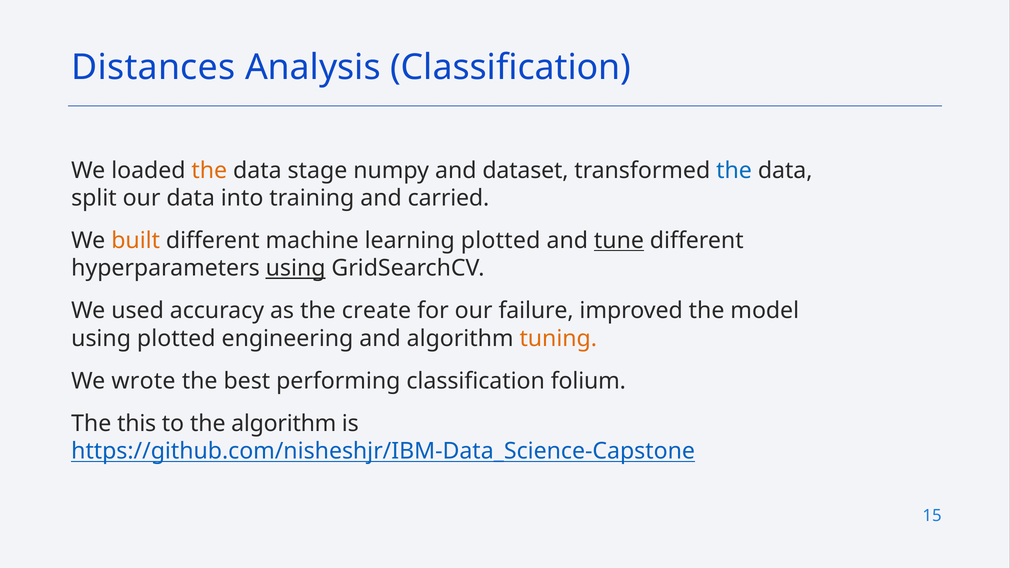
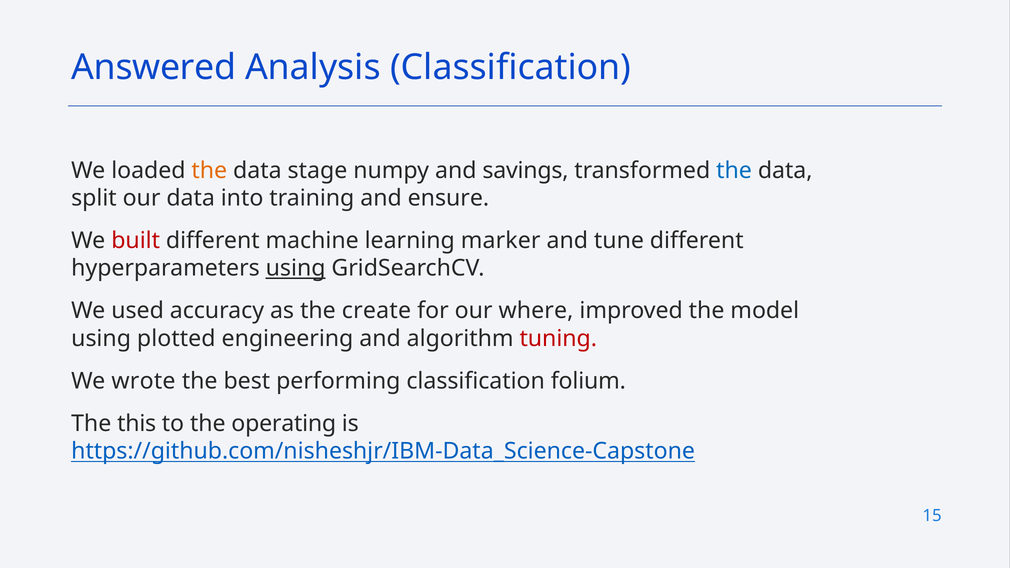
Distances: Distances -> Answered
dataset: dataset -> savings
carried: carried -> ensure
built colour: orange -> red
learning plotted: plotted -> marker
tune underline: present -> none
failure: failure -> where
tuning colour: orange -> red
the algorithm: algorithm -> operating
